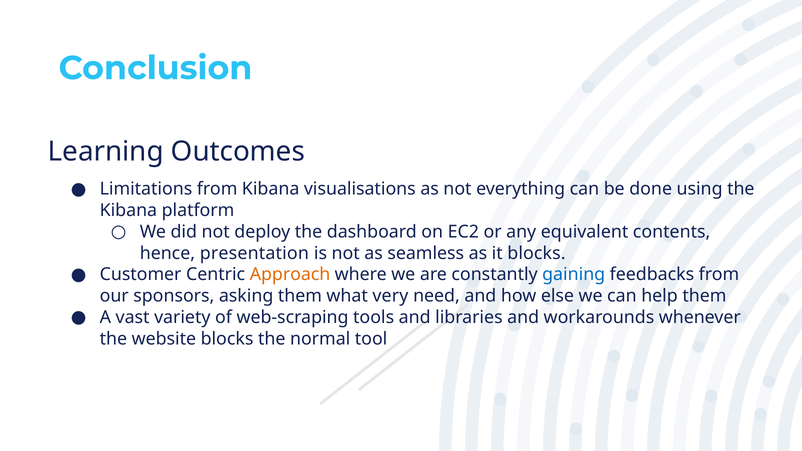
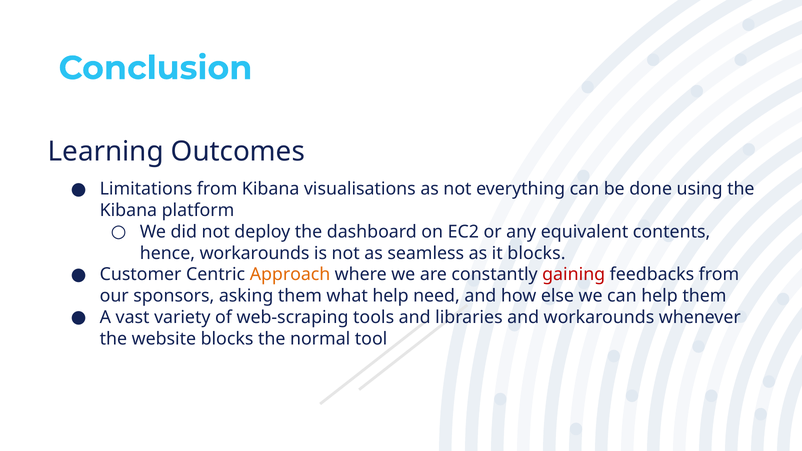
hence presentation: presentation -> workarounds
gaining colour: blue -> red
what very: very -> help
